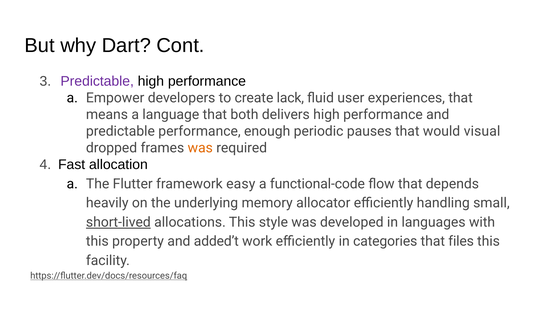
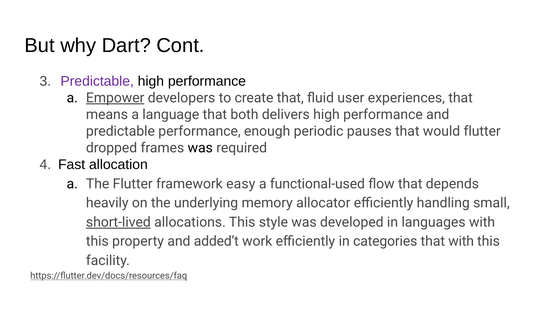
Empower underline: none -> present
create lack: lack -> that
would visual: visual -> flutter
was at (200, 148) colour: orange -> black
functional-code: functional-code -> functional-used
that files: files -> with
